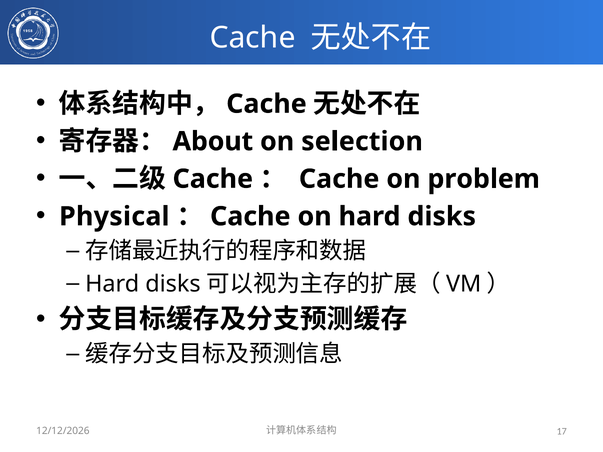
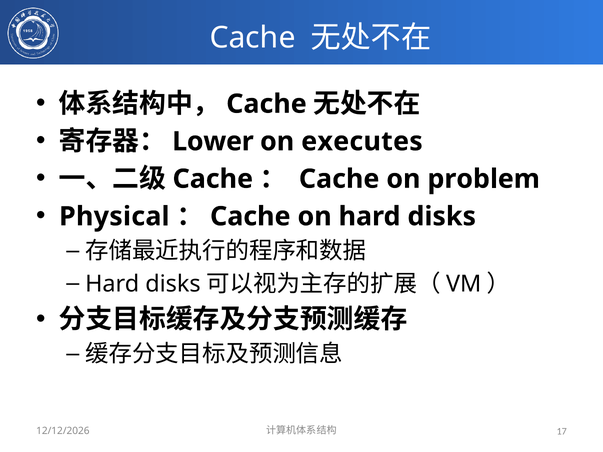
About: About -> Lower
selection: selection -> executes
